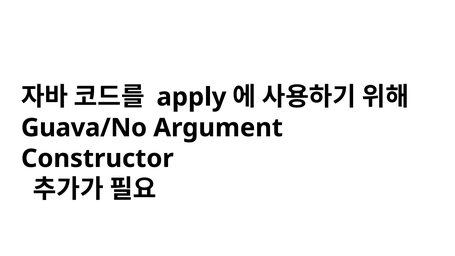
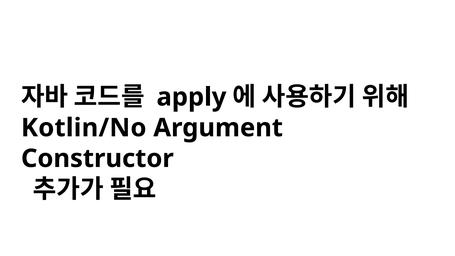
Guava/No: Guava/No -> Kotlin/No
